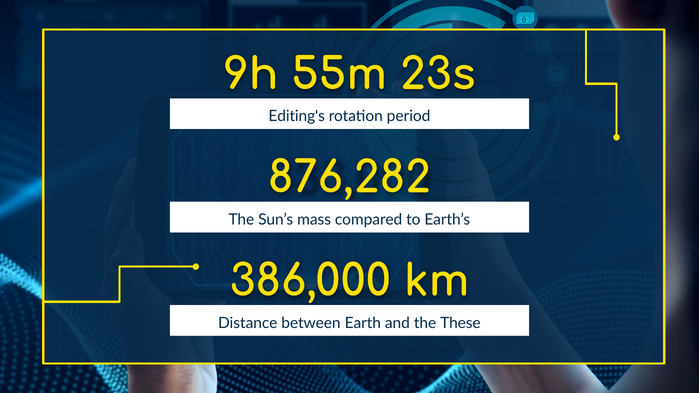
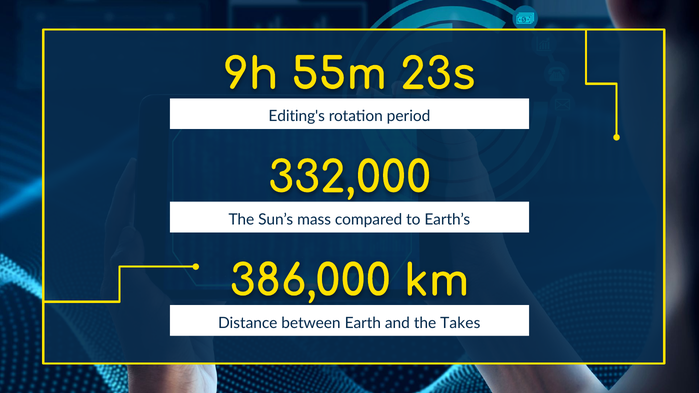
876,282: 876,282 -> 332,000
These: These -> Takes
